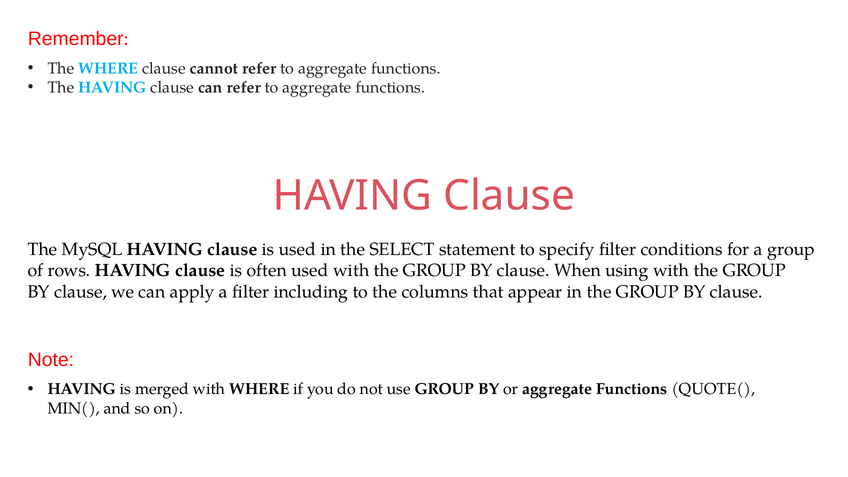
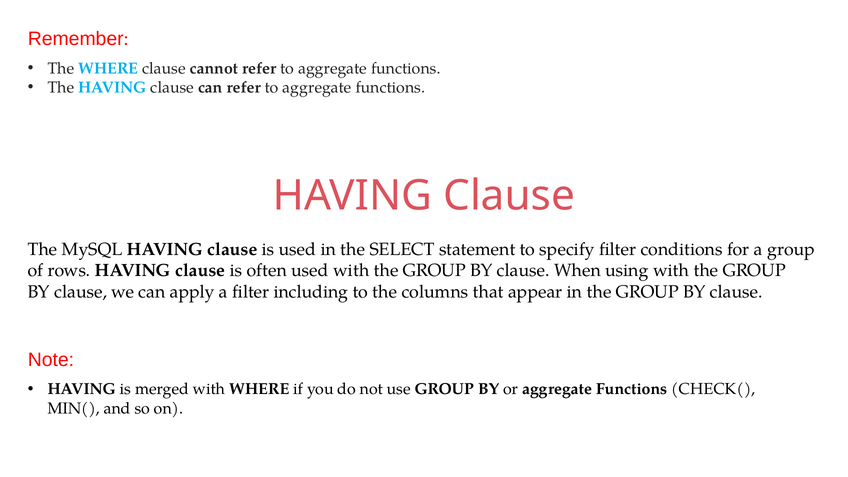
QUOTE(: QUOTE( -> CHECK(
